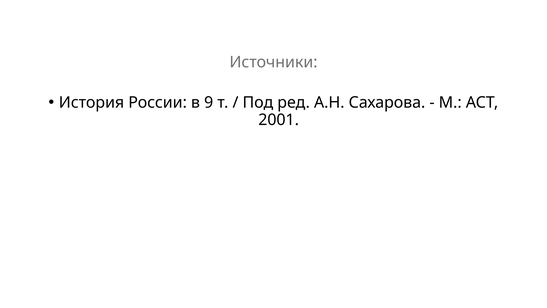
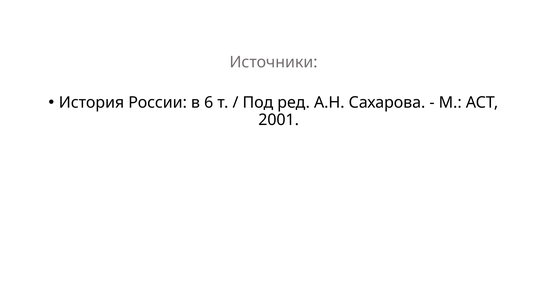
9: 9 -> 6
